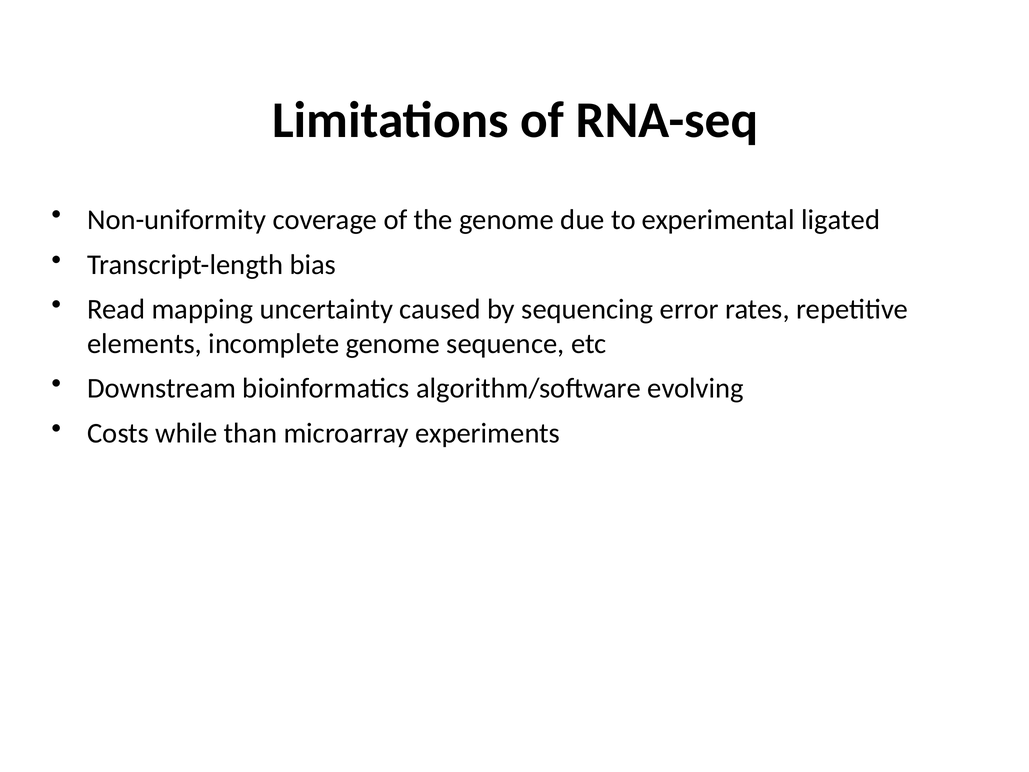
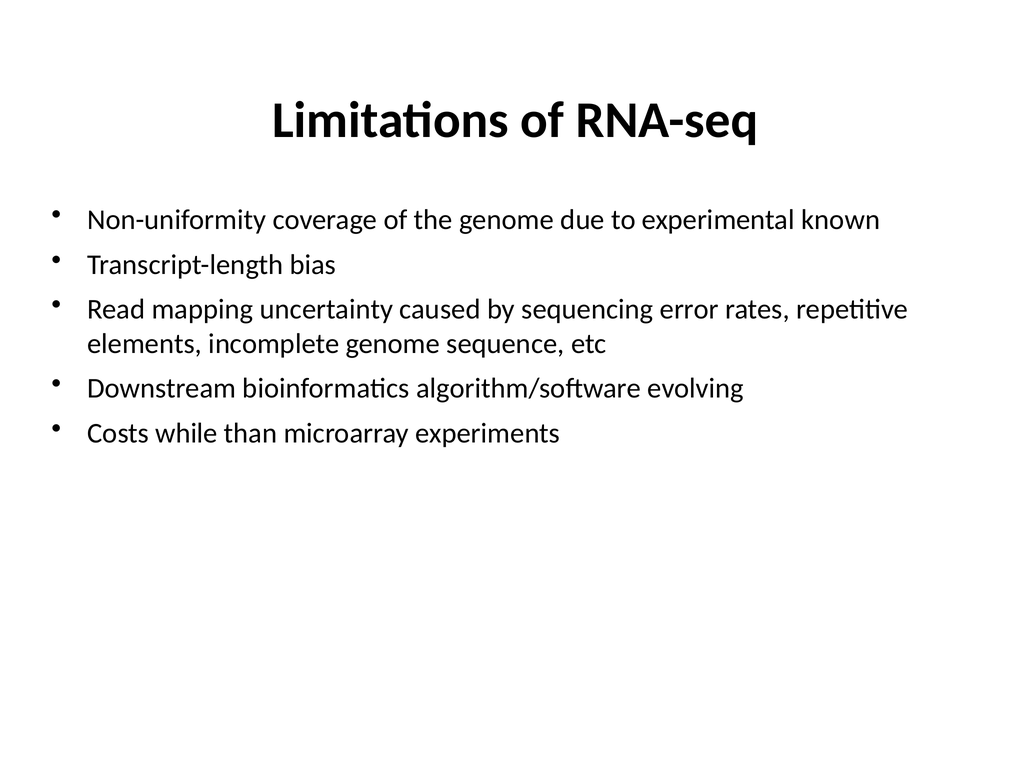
ligated: ligated -> known
